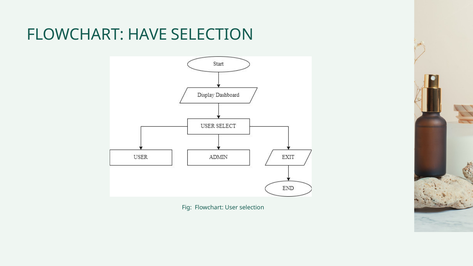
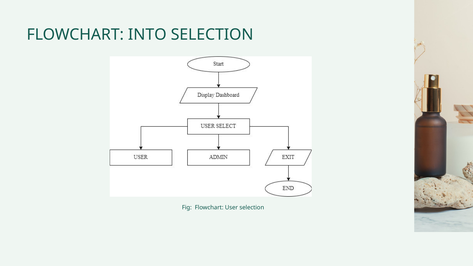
HAVE: HAVE -> INTO
